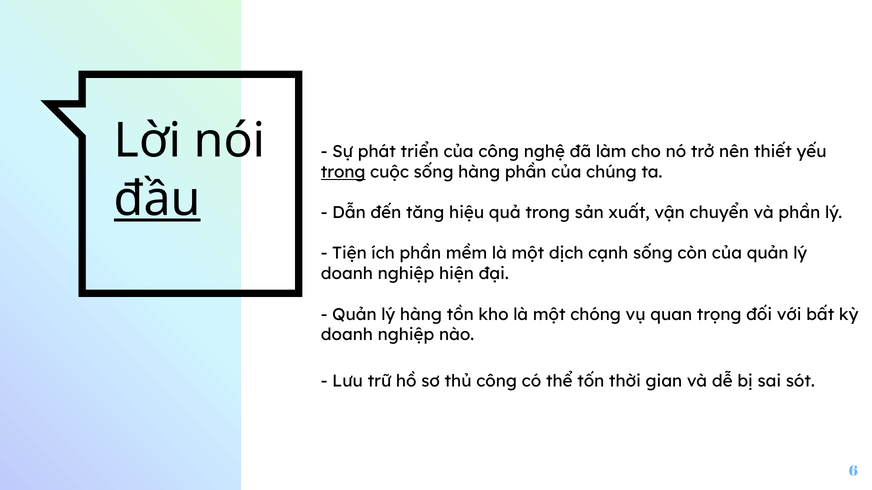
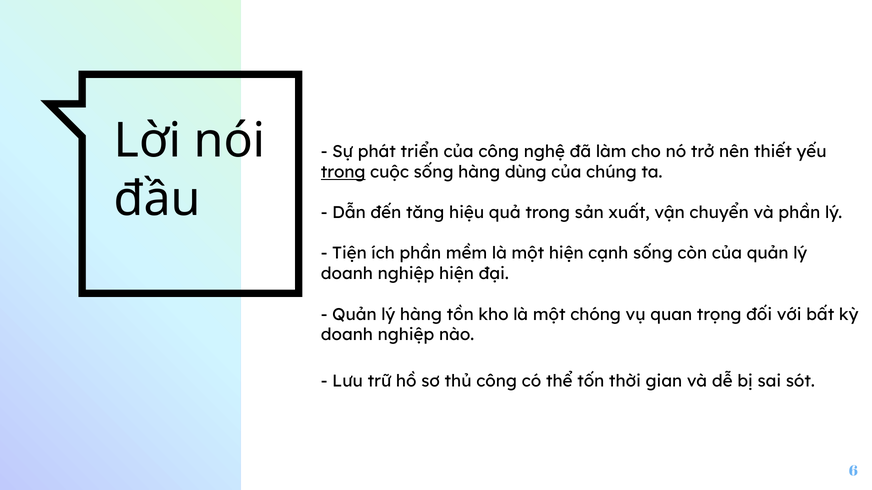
hàng phần: phần -> dùng
đầu underline: present -> none
một dịch: dịch -> hiện
